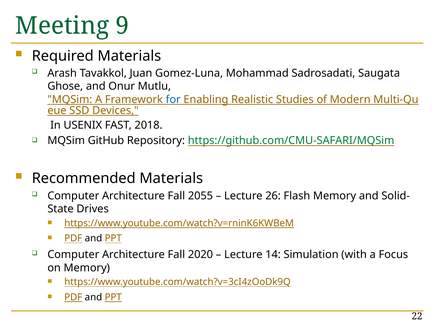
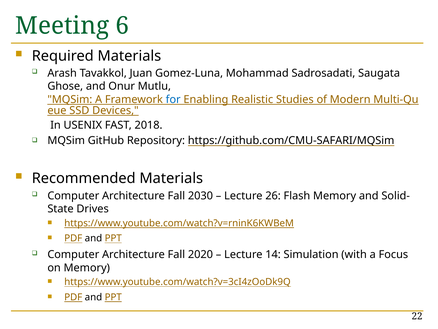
9: 9 -> 6
https://github.com/CMU-SAFARI/MQSim colour: green -> black
2055: 2055 -> 2030
